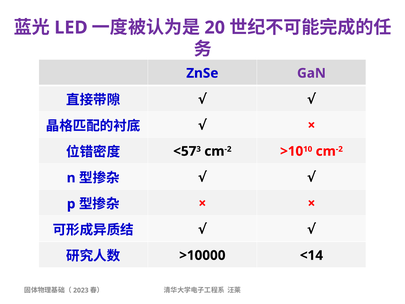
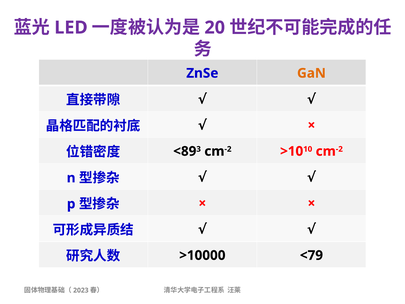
GaN colour: purple -> orange
<57: <57 -> <89
<14: <14 -> <79
